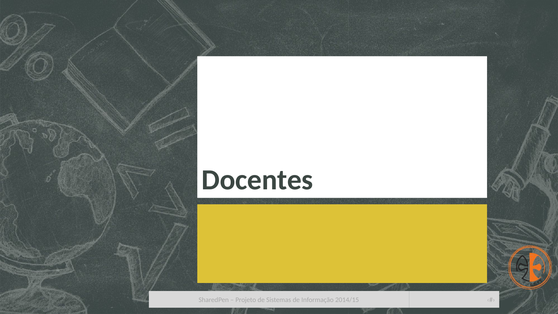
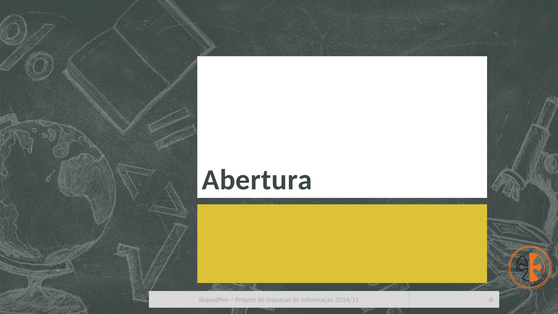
Docentes: Docentes -> Abertura
